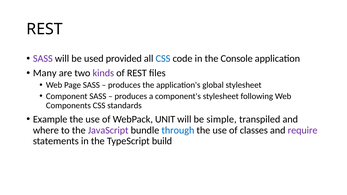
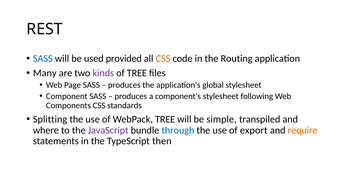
SASS at (43, 59) colour: purple -> blue
CSS at (163, 59) colour: blue -> orange
Console: Console -> Routing
of REST: REST -> TREE
Example: Example -> Splitting
WebPack UNIT: UNIT -> TREE
classes: classes -> export
require colour: purple -> orange
build: build -> then
